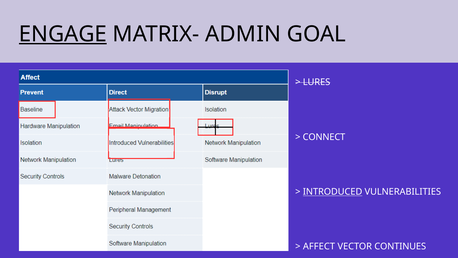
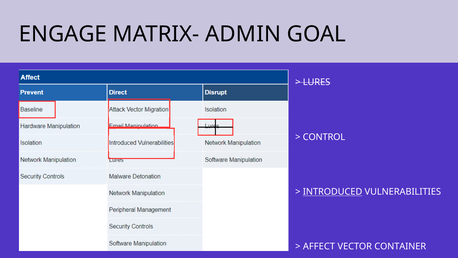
ENGAGE underline: present -> none
CONNECT: CONNECT -> CONTROL
CONTINUES: CONTINUES -> CONTAINER
